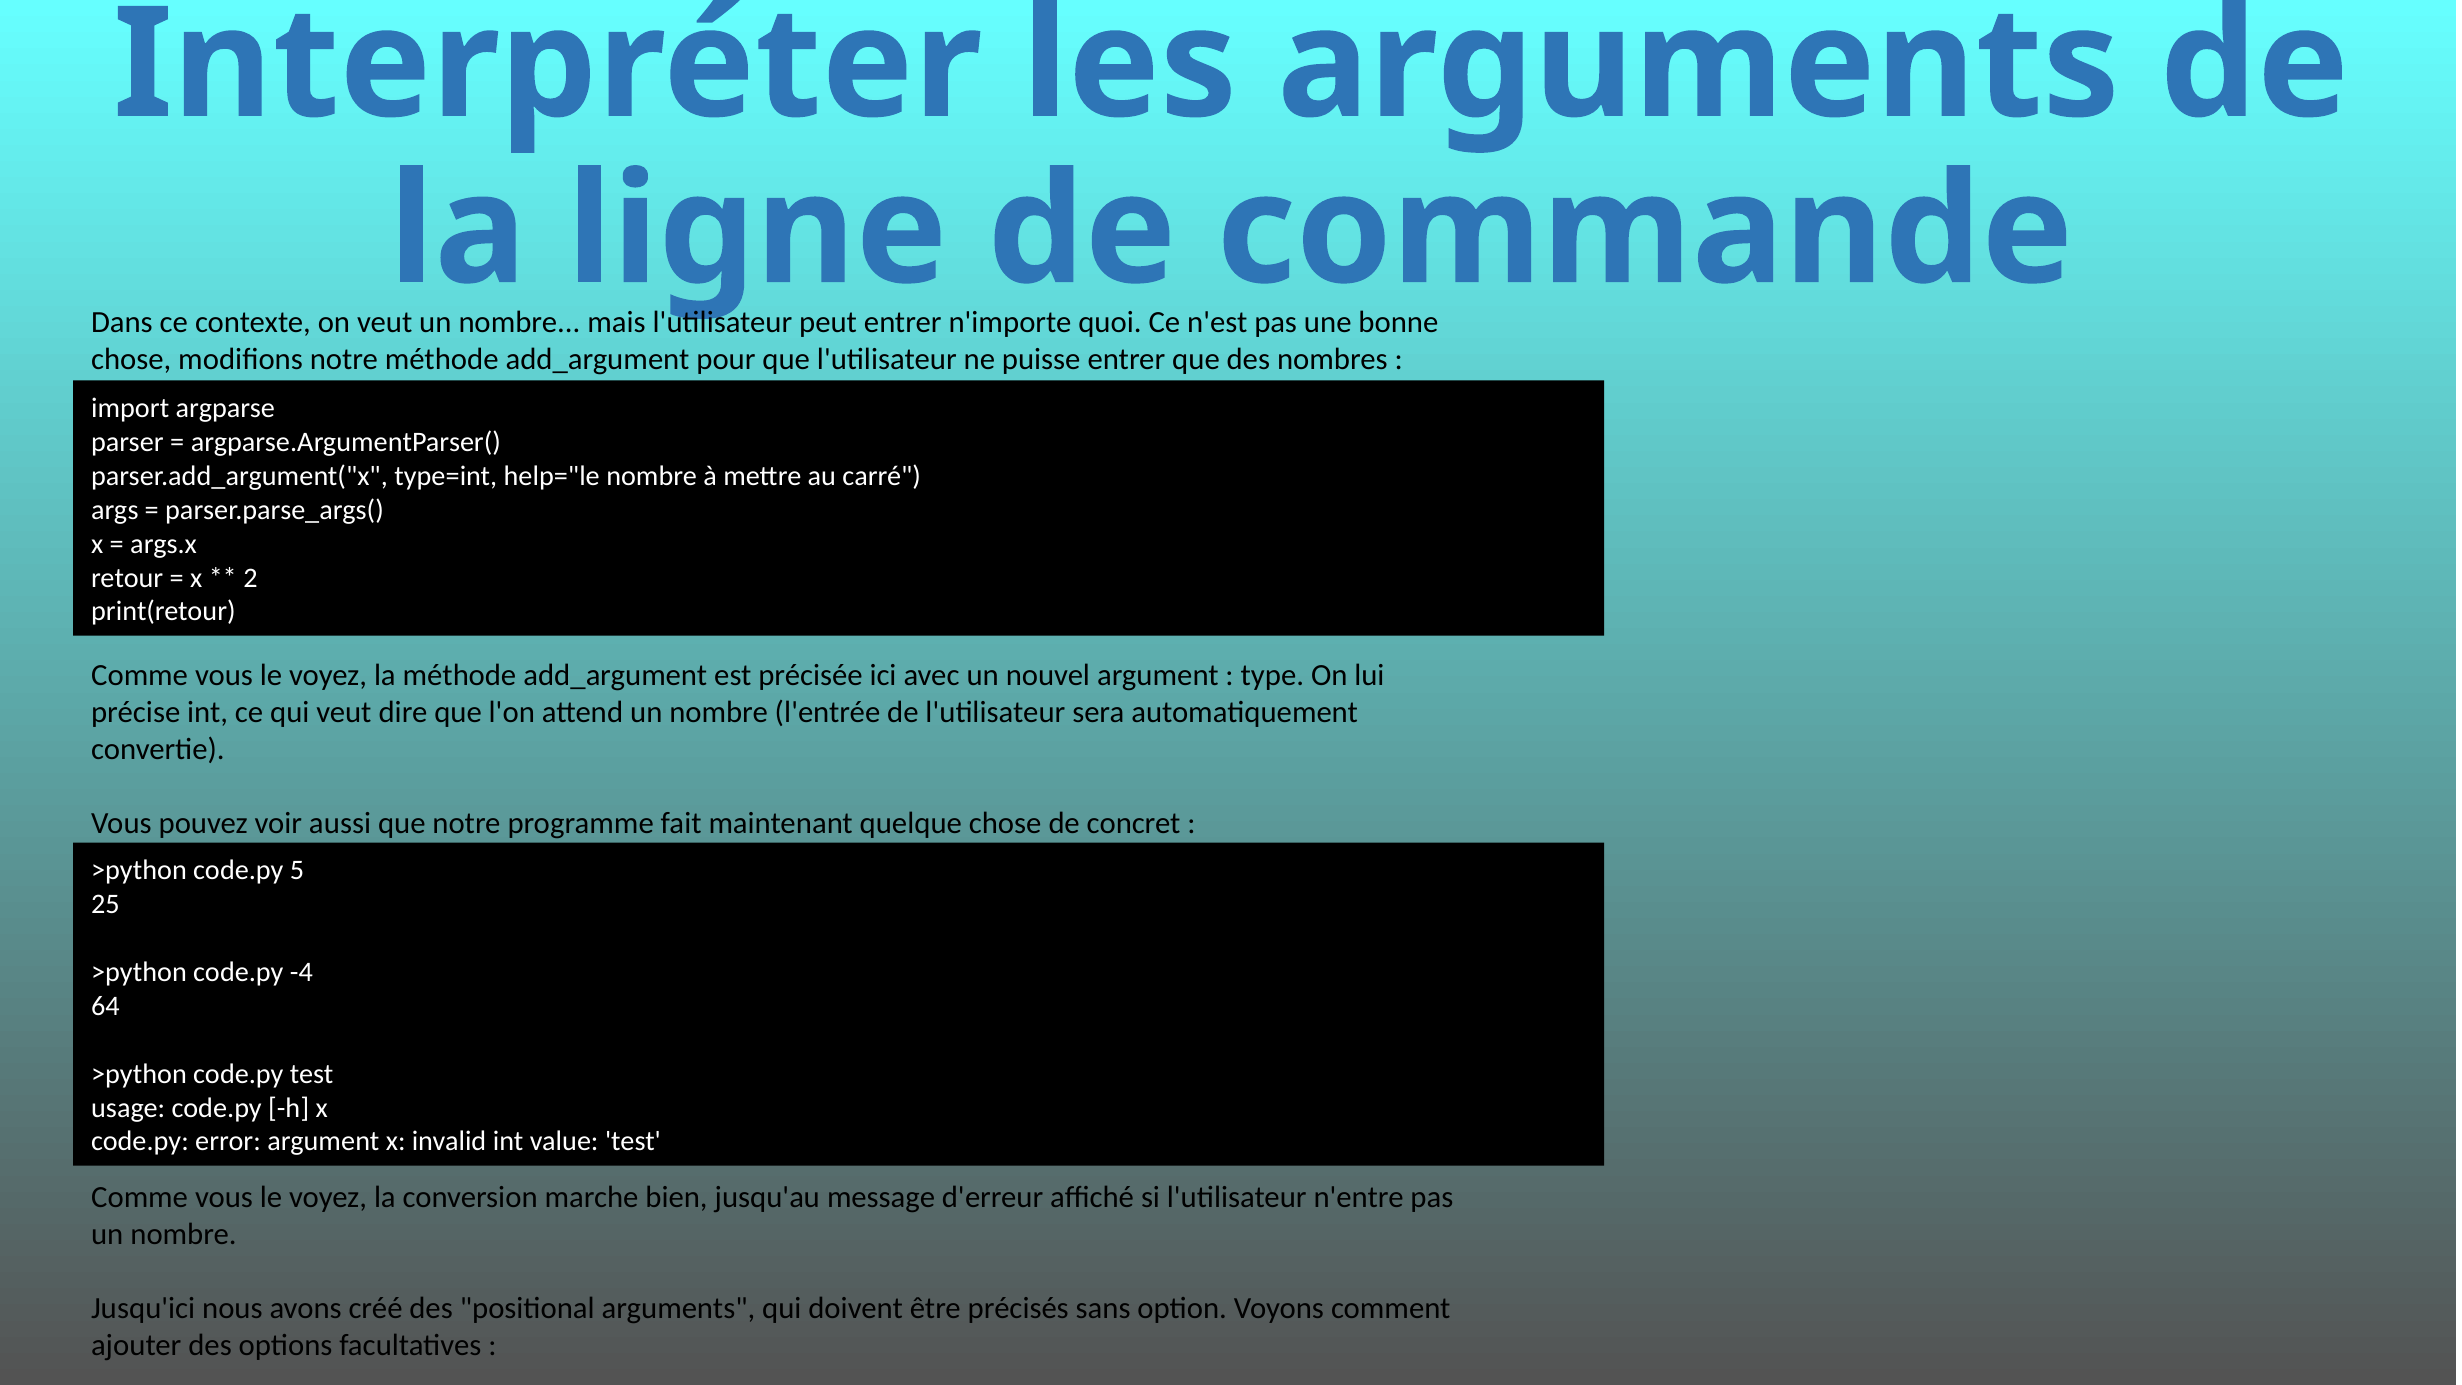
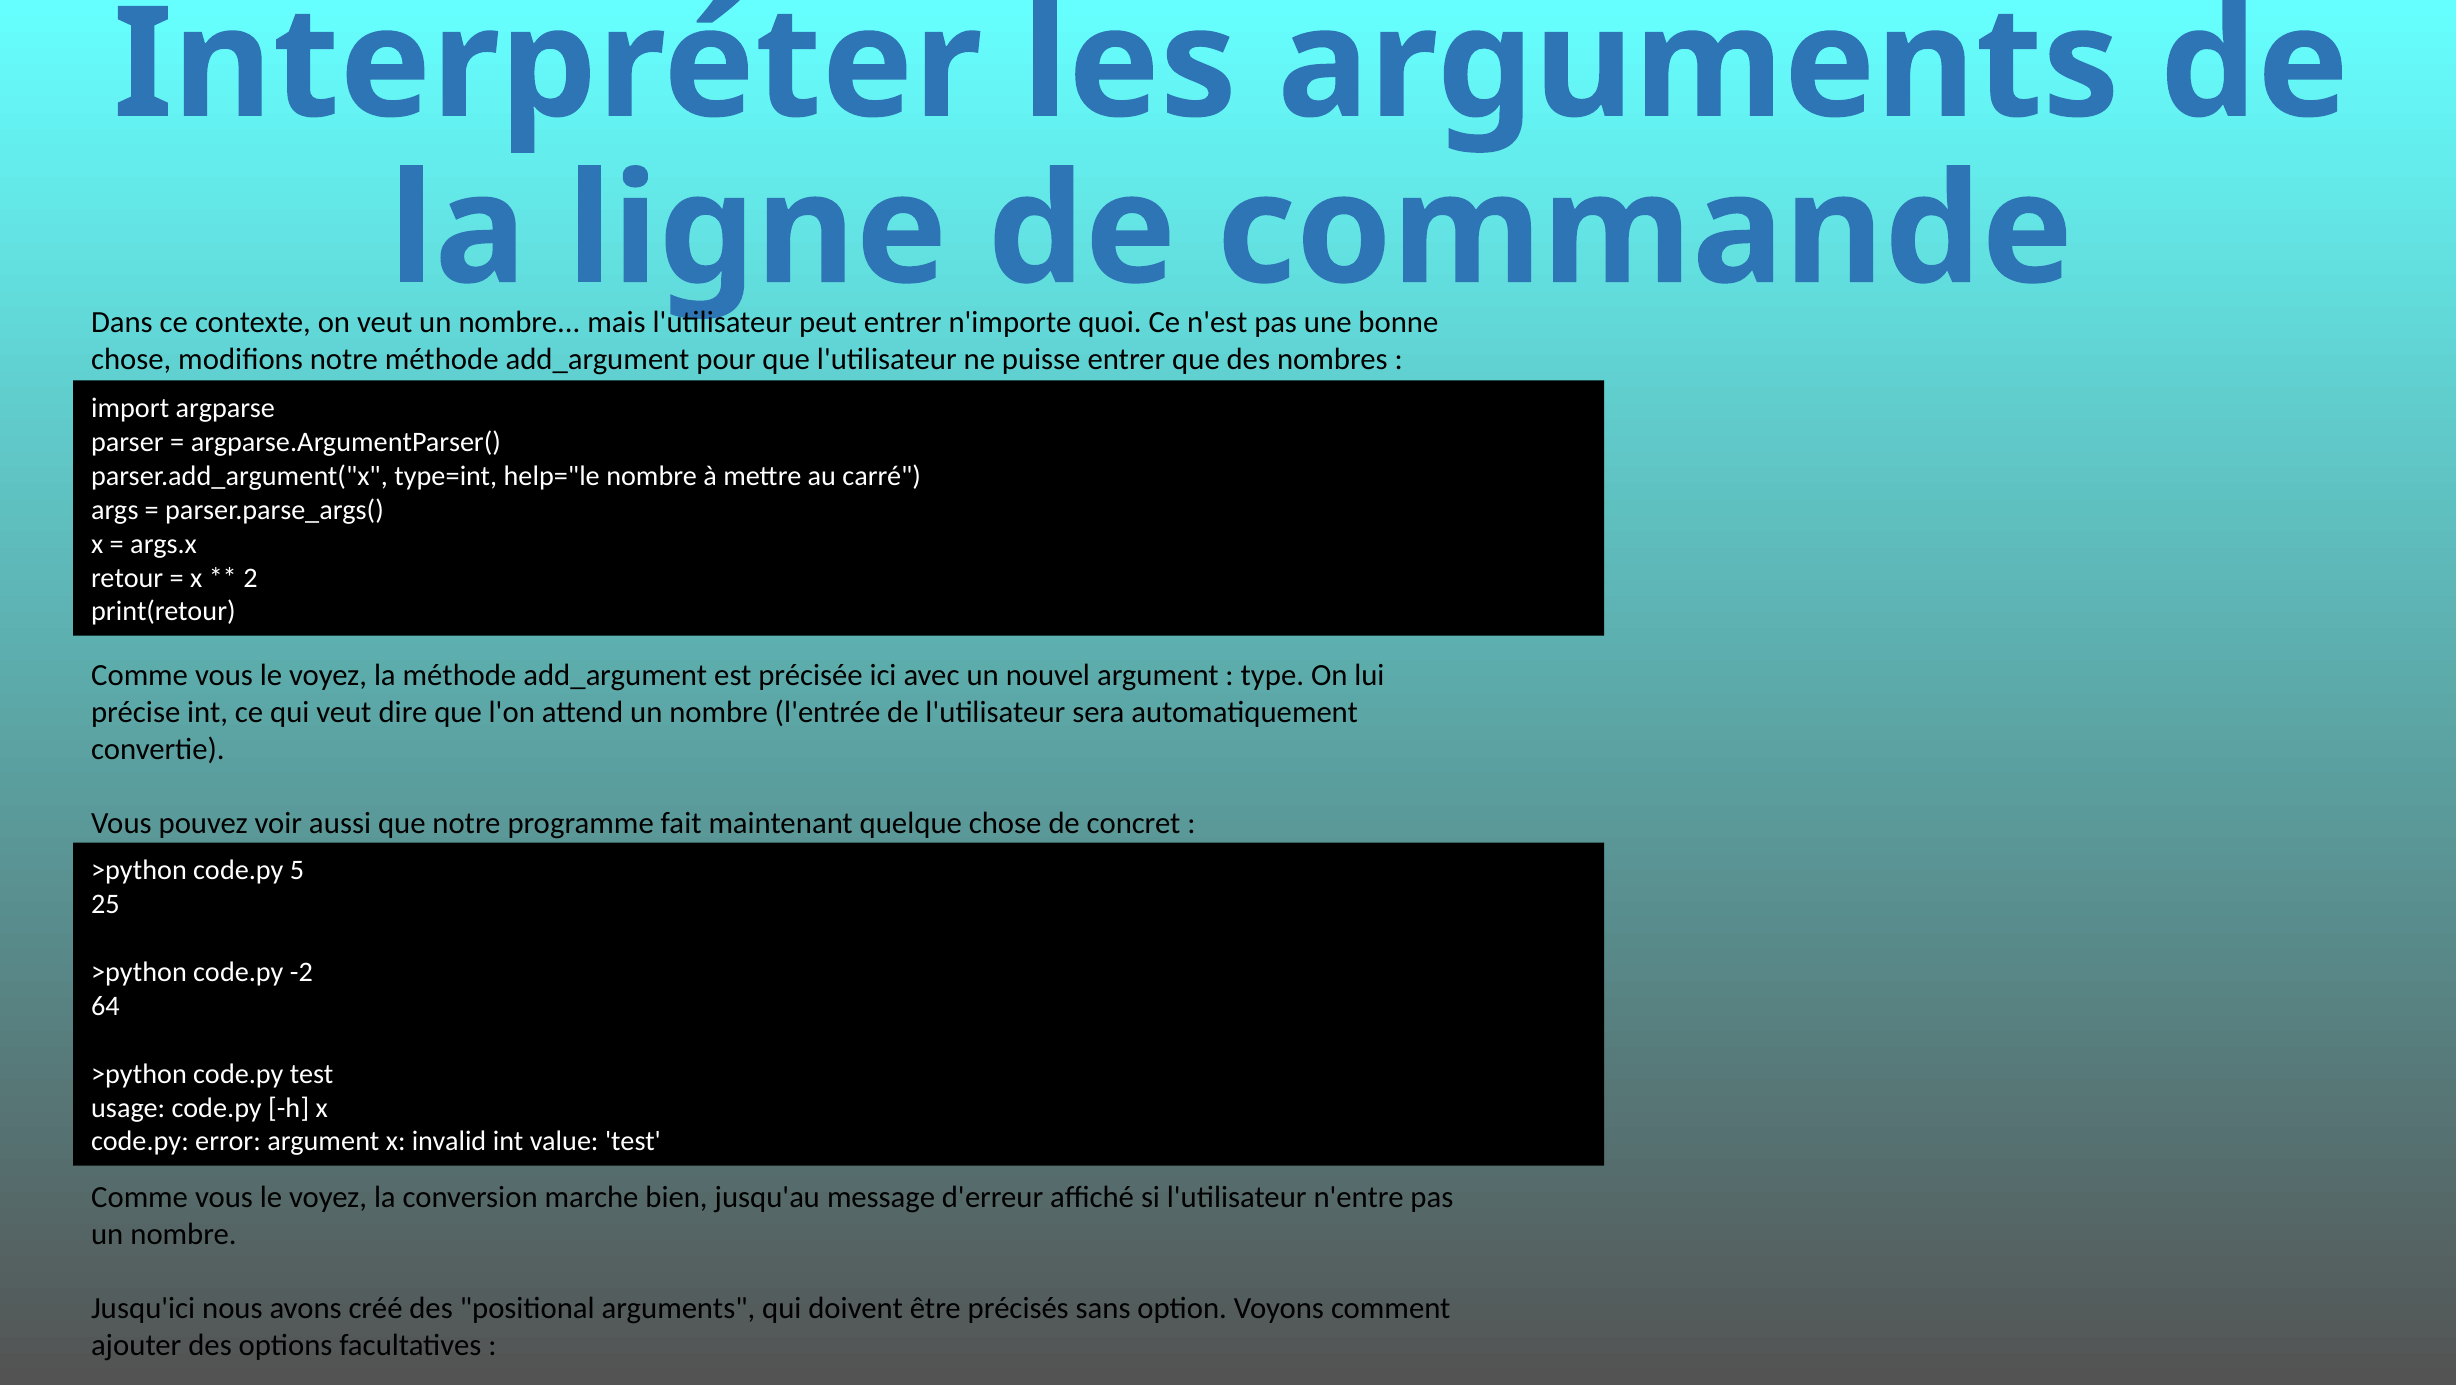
-4: -4 -> -2
